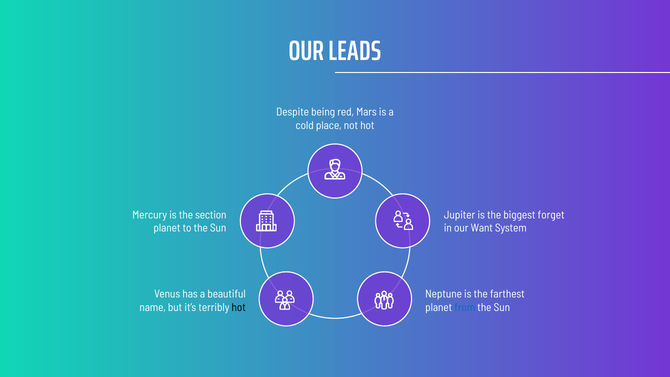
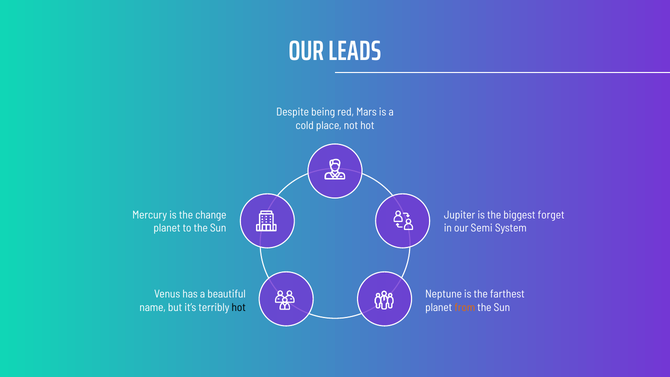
section: section -> change
Want: Want -> Semi
from colour: blue -> orange
